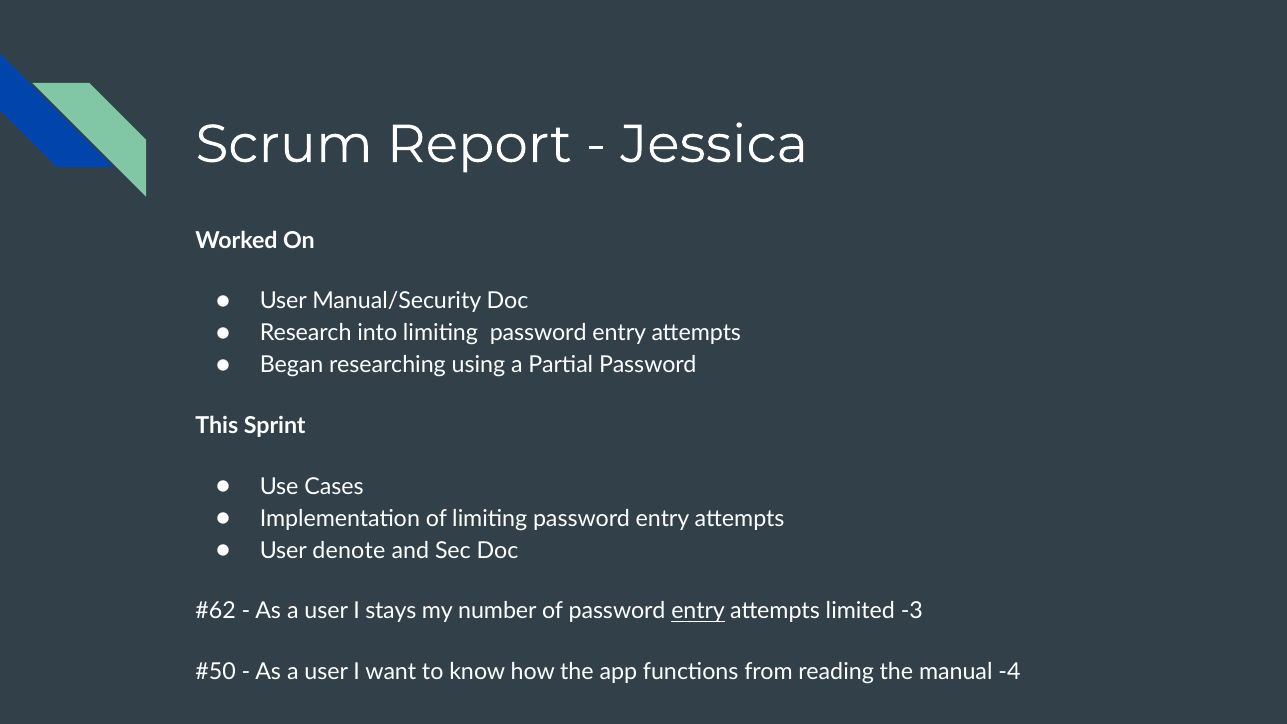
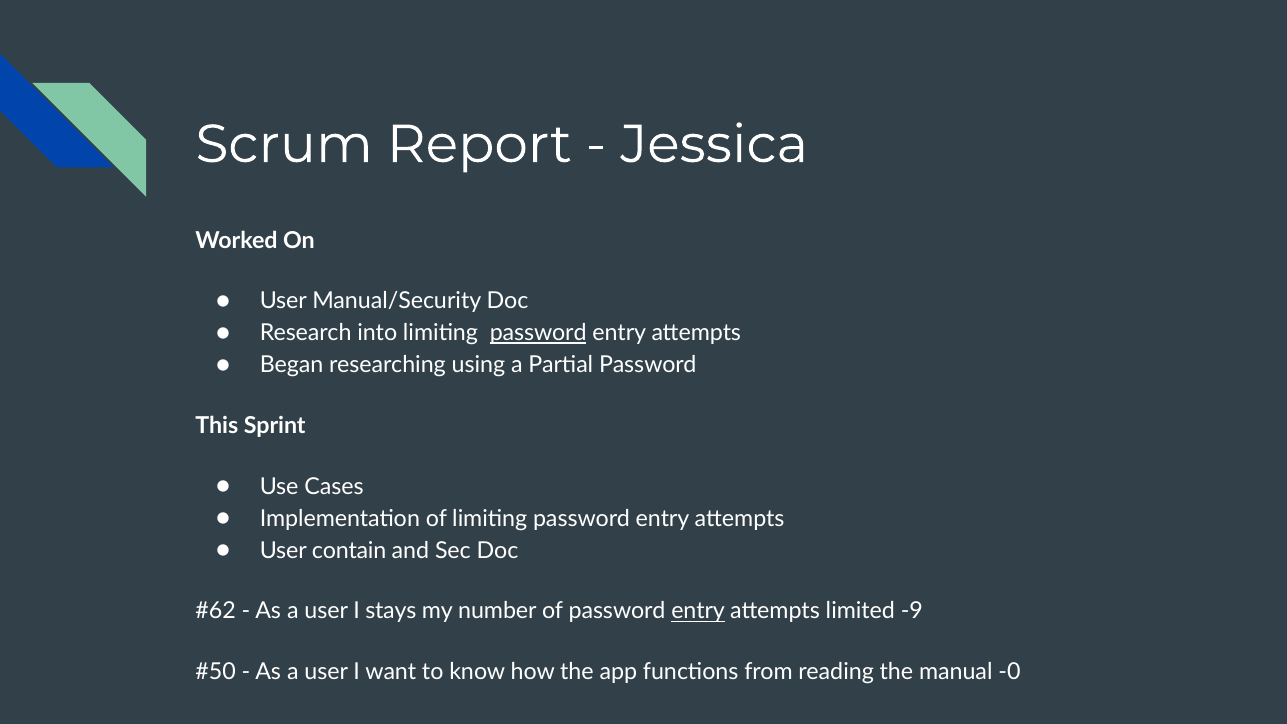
password at (538, 333) underline: none -> present
denote: denote -> contain
-3: -3 -> -9
-4: -4 -> -0
